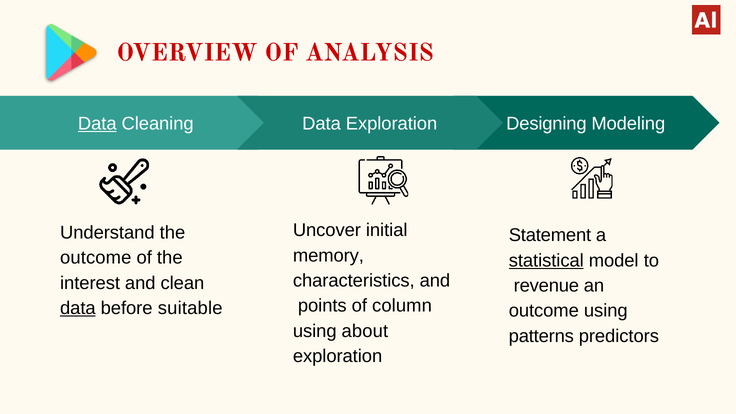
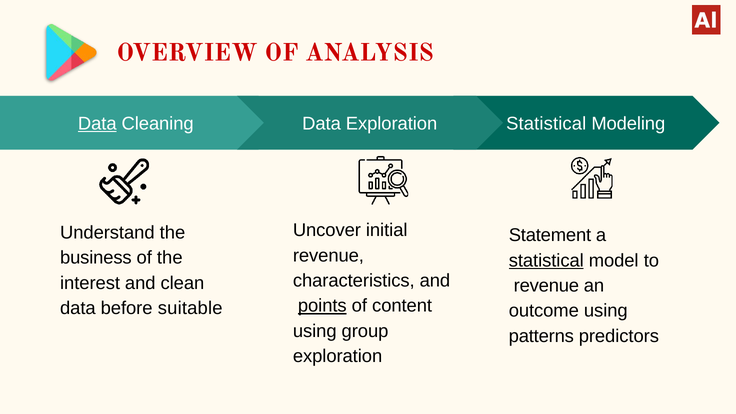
Designing at (546, 123): Designing -> Statistical
memory at (328, 256): memory -> revenue
outcome at (96, 258): outcome -> business
points underline: none -> present
column: column -> content
data at (78, 308) underline: present -> none
about: about -> group
